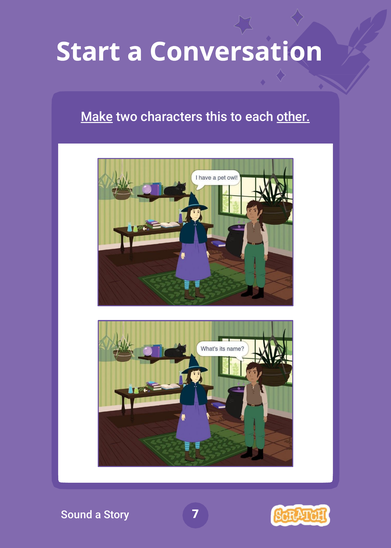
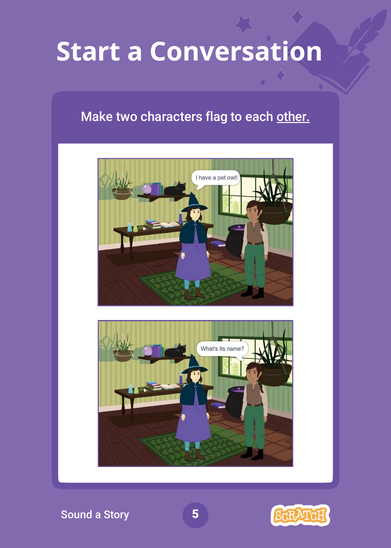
Make underline: present -> none
this: this -> flag
7: 7 -> 5
